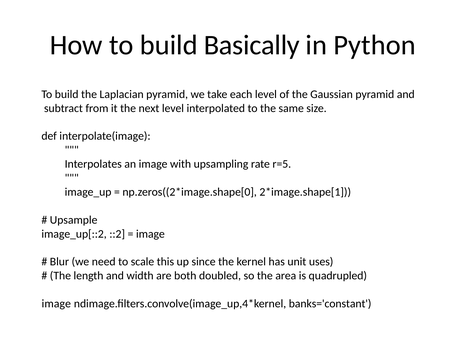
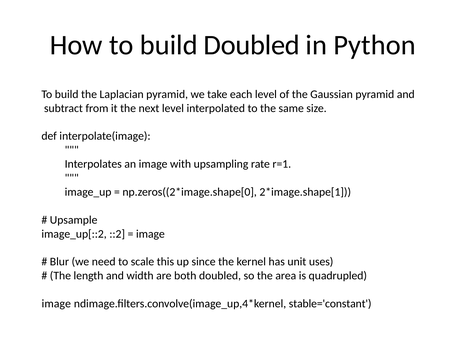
build Basically: Basically -> Doubled
r=5: r=5 -> r=1
banks='constant: banks='constant -> stable='constant
